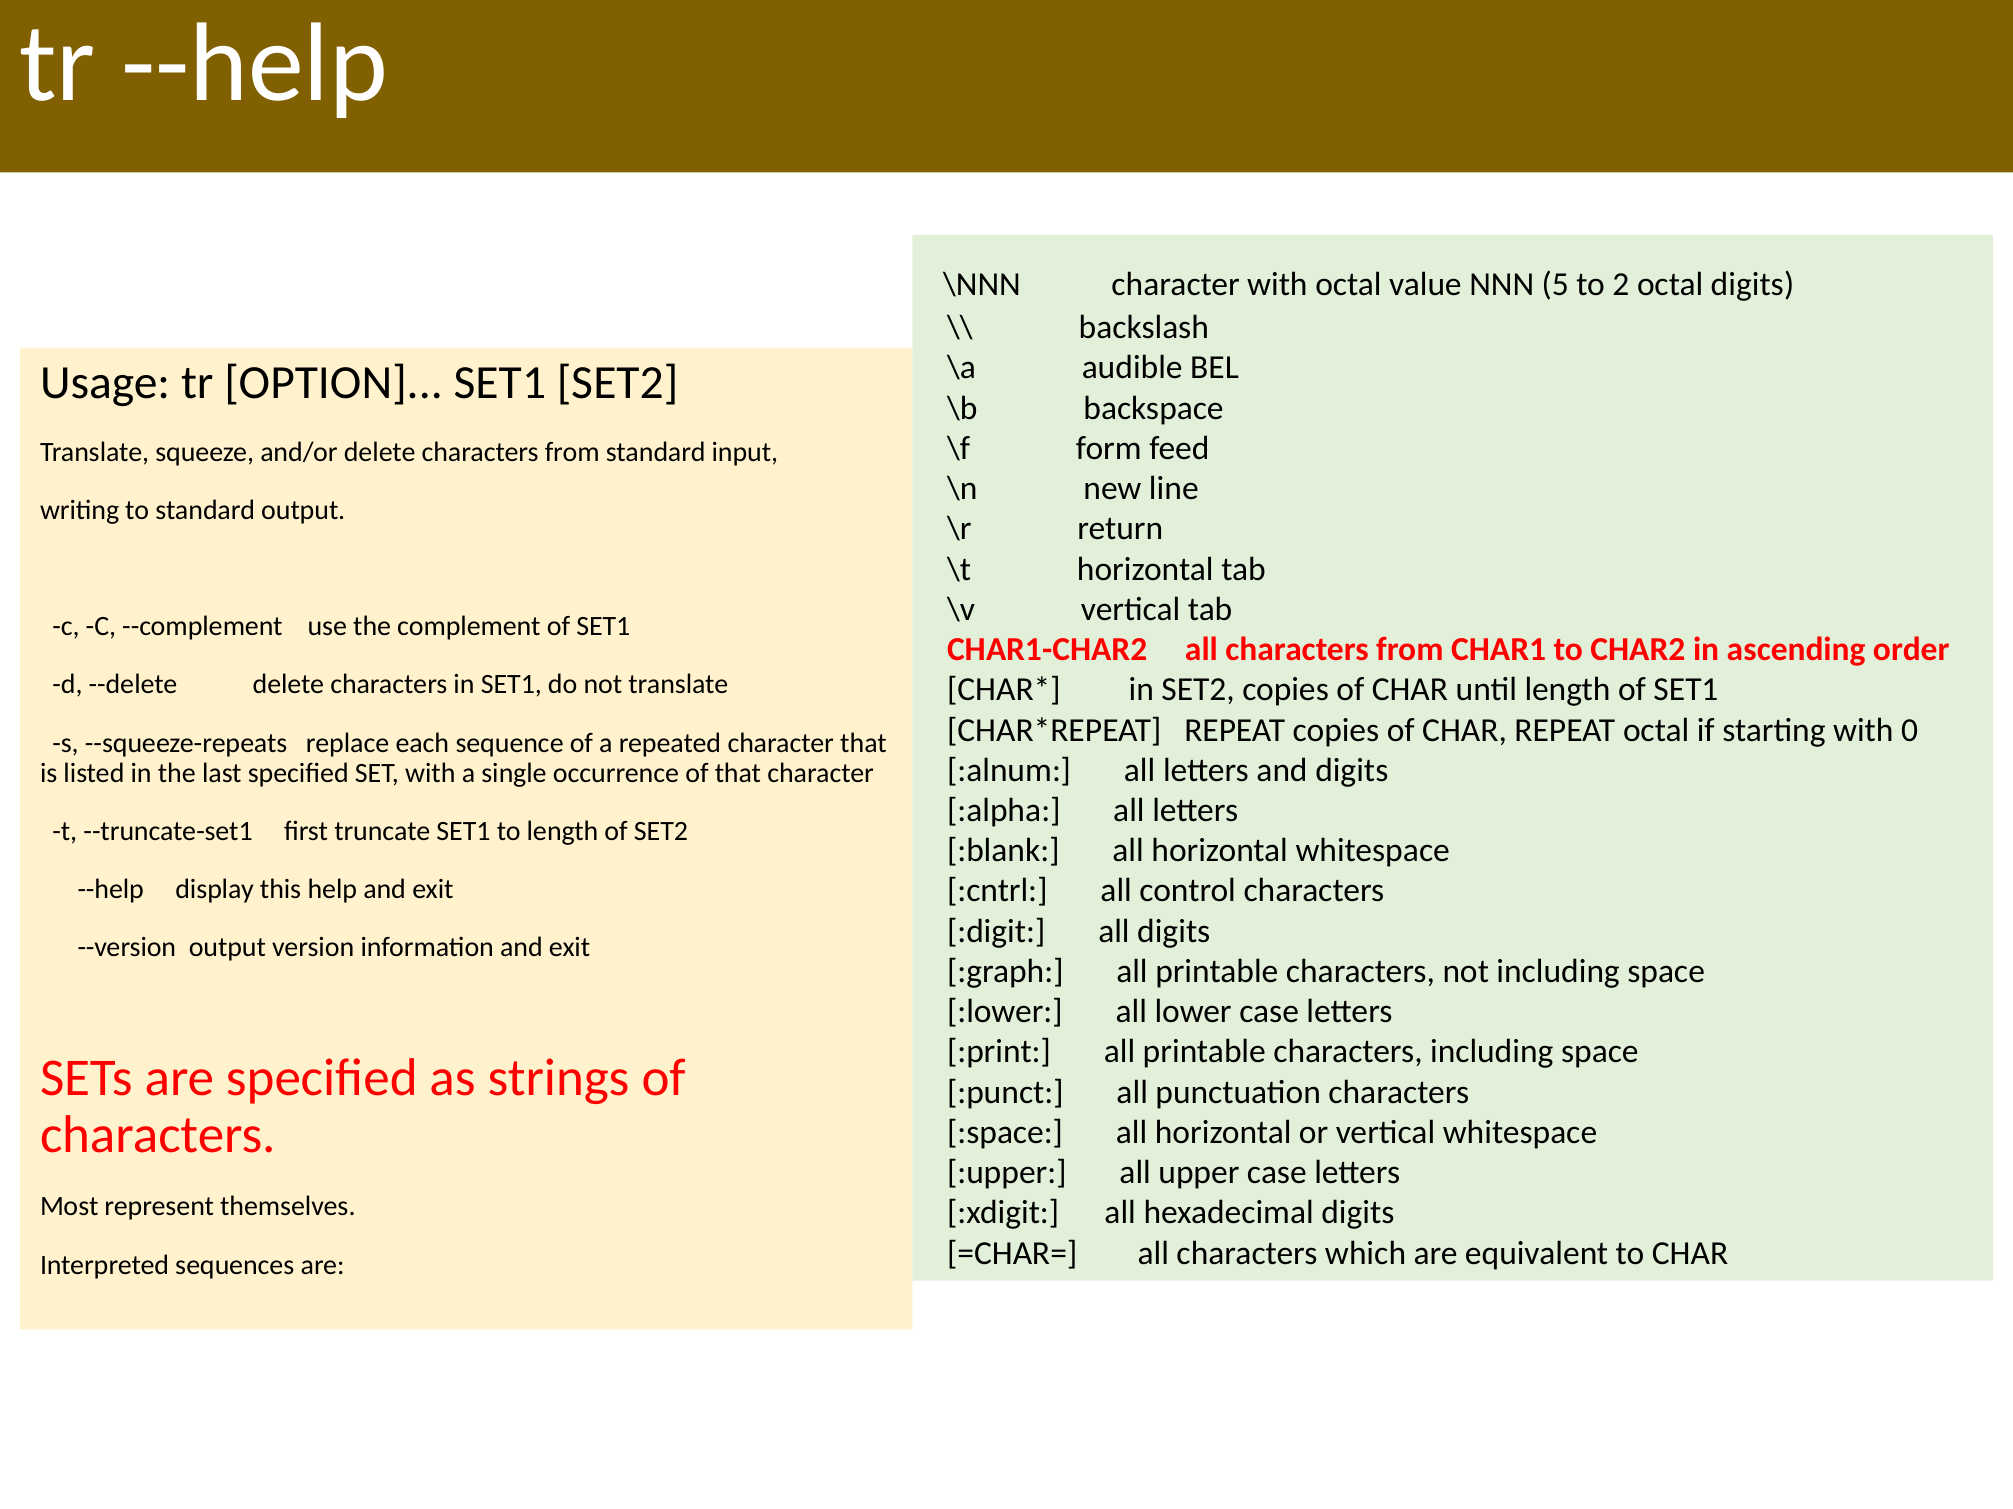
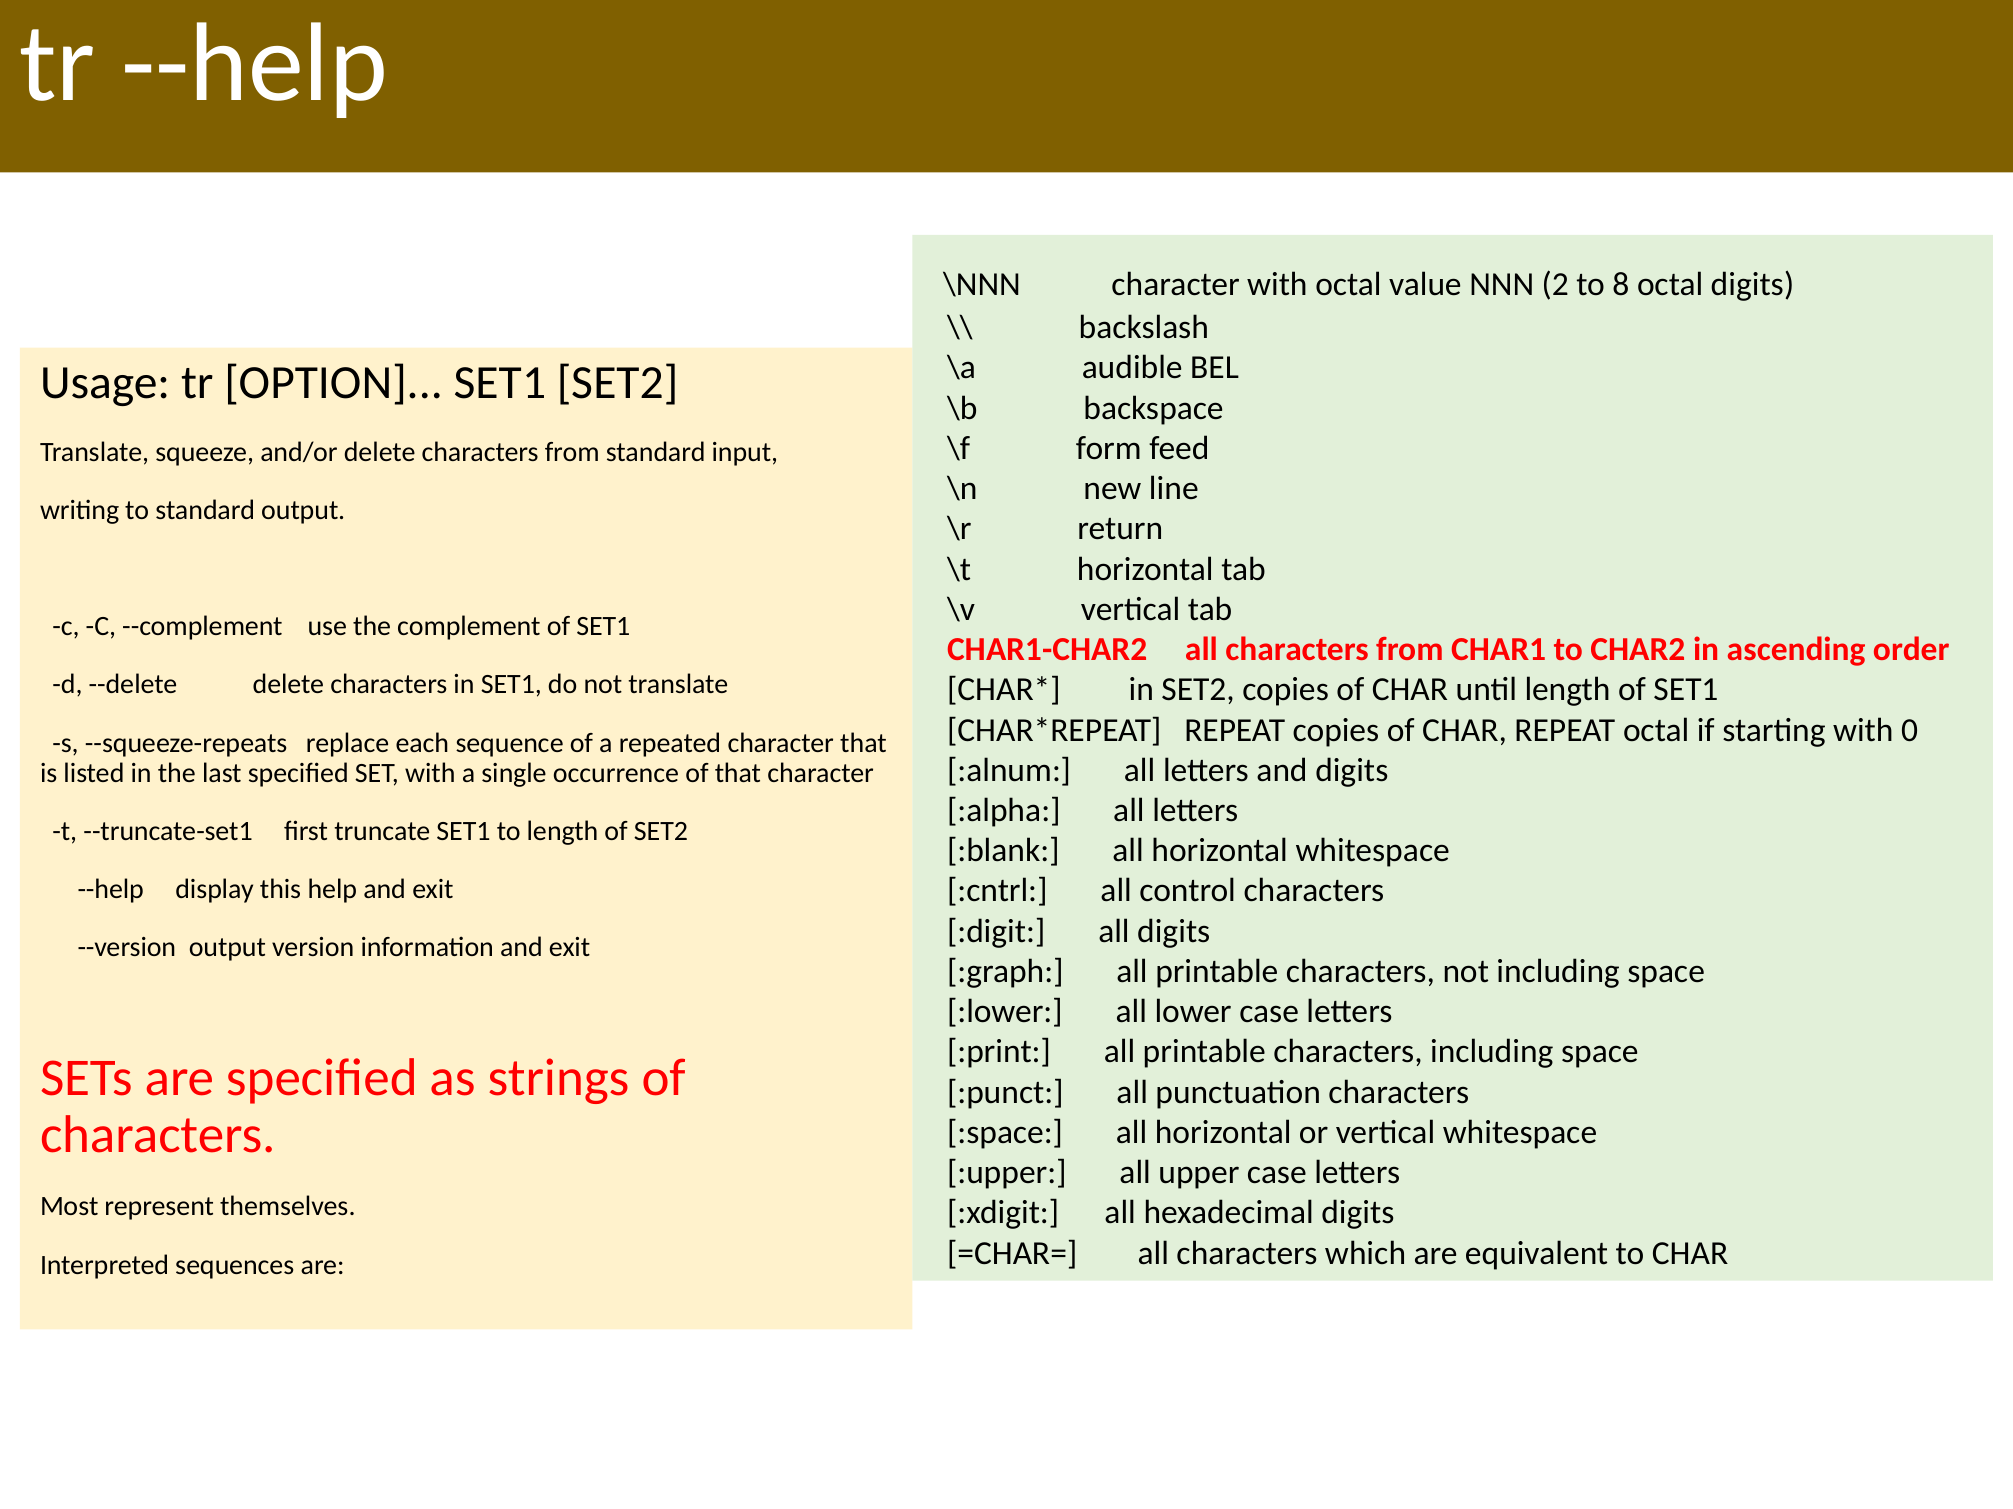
5: 5 -> 2
2: 2 -> 8
